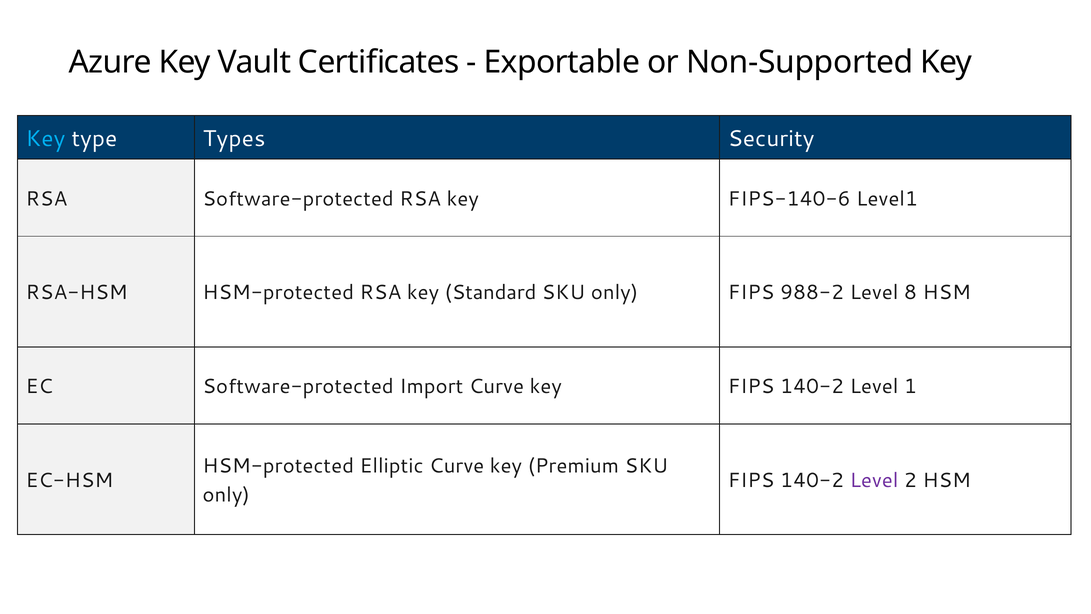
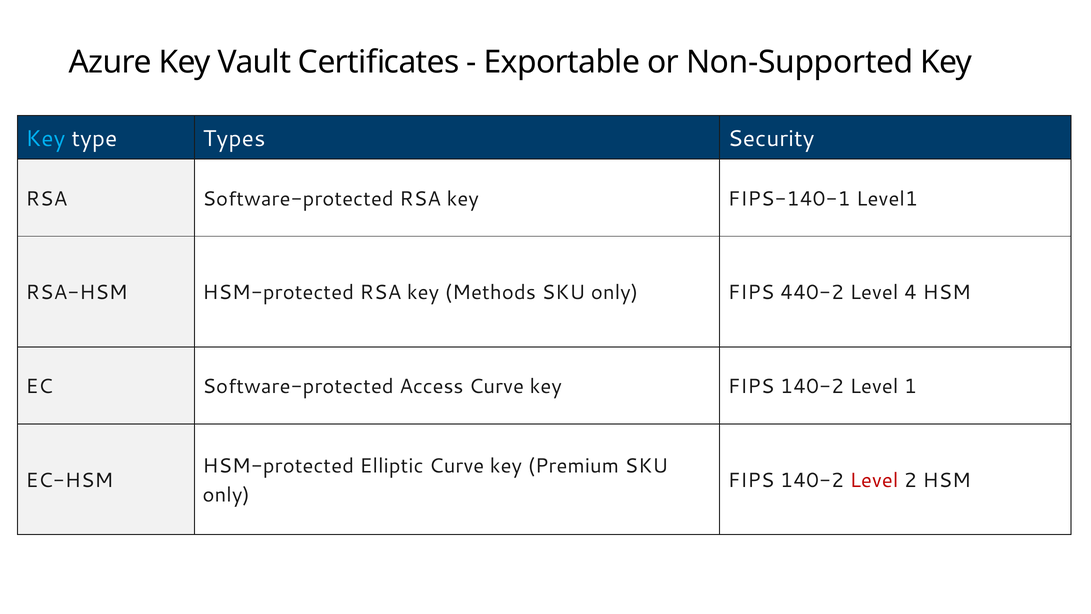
FIPS-140-6: FIPS-140-6 -> FIPS-140-1
Standard: Standard -> Methods
988-2: 988-2 -> 440-2
8: 8 -> 4
Import: Import -> Access
Level at (874, 480) colour: purple -> red
